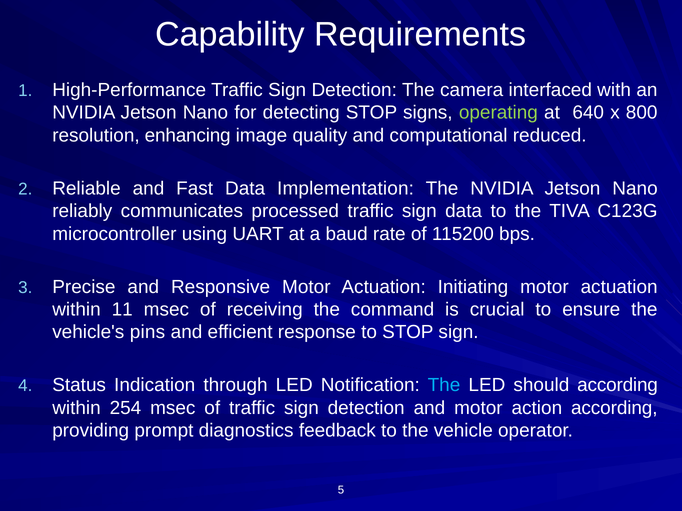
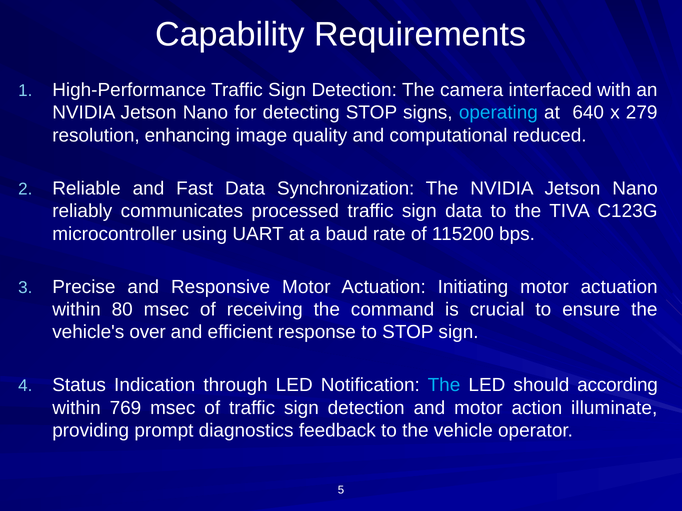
operating colour: light green -> light blue
800: 800 -> 279
Implementation: Implementation -> Synchronization
11: 11 -> 80
pins: pins -> over
254: 254 -> 769
action according: according -> illuminate
